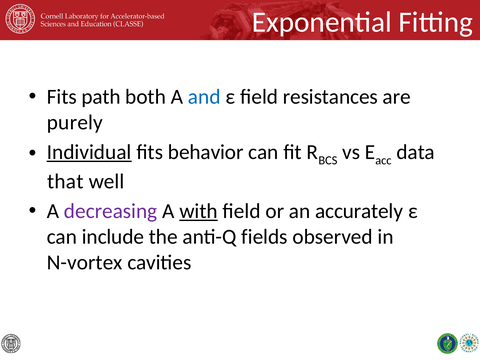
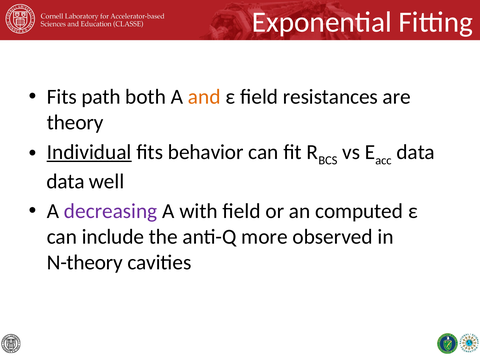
and colour: blue -> orange
purely: purely -> theory
that at (65, 181): that -> data
with underline: present -> none
accurately: accurately -> computed
fields: fields -> more
N-vortex: N-vortex -> N-theory
